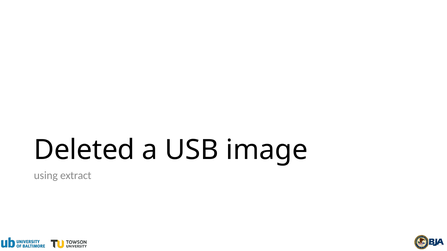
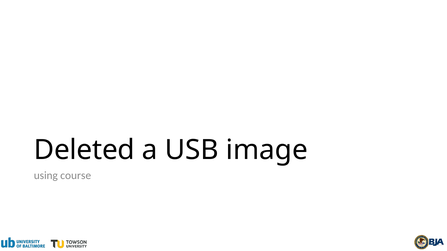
extract: extract -> course
